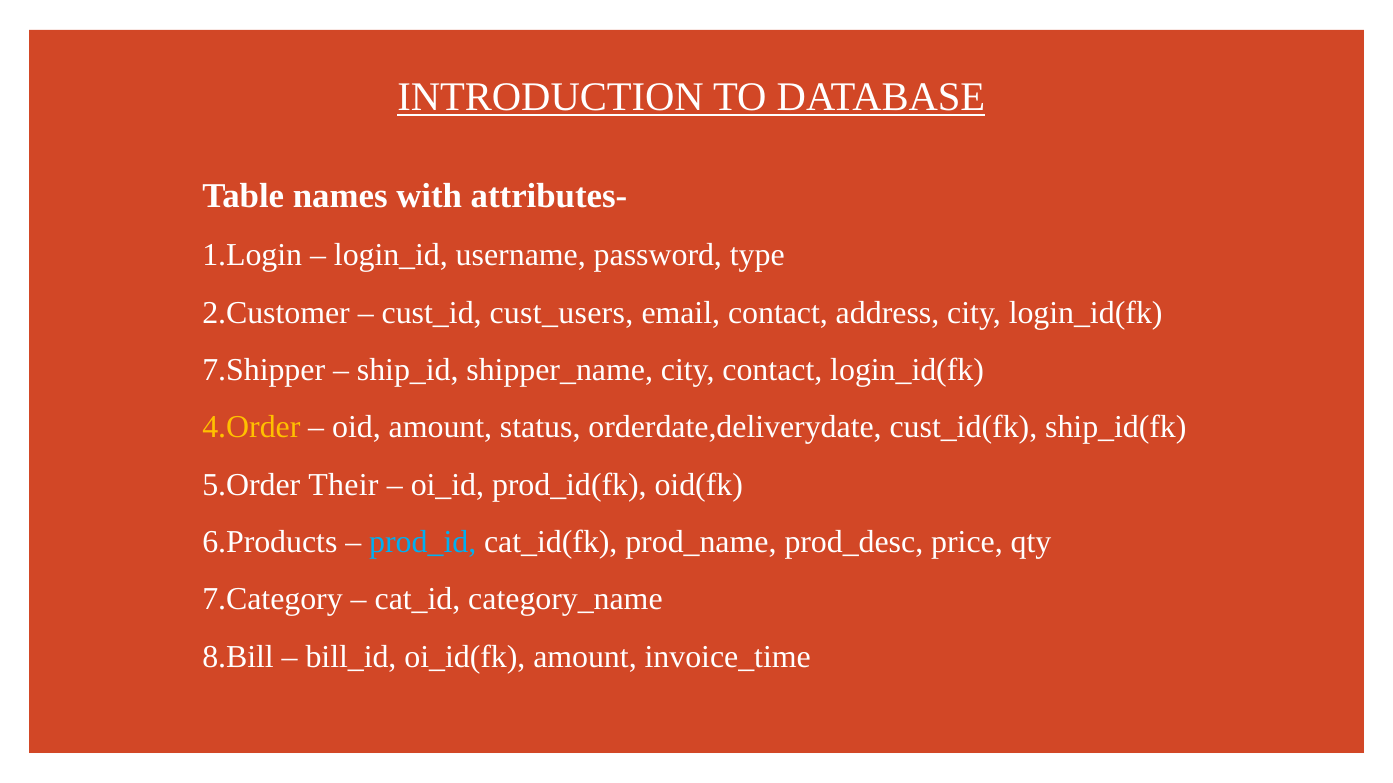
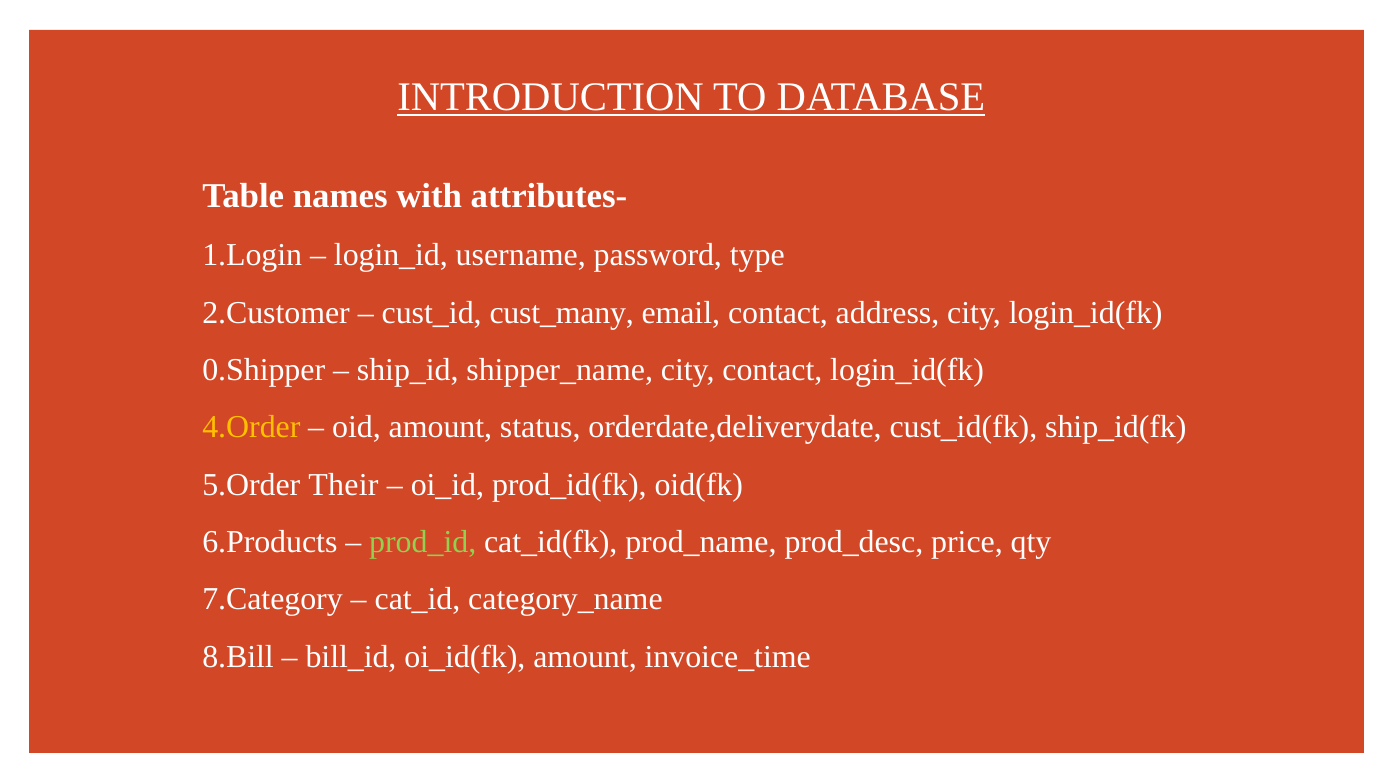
cust_users: cust_users -> cust_many
7.Shipper: 7.Shipper -> 0.Shipper
prod_id colour: light blue -> light green
